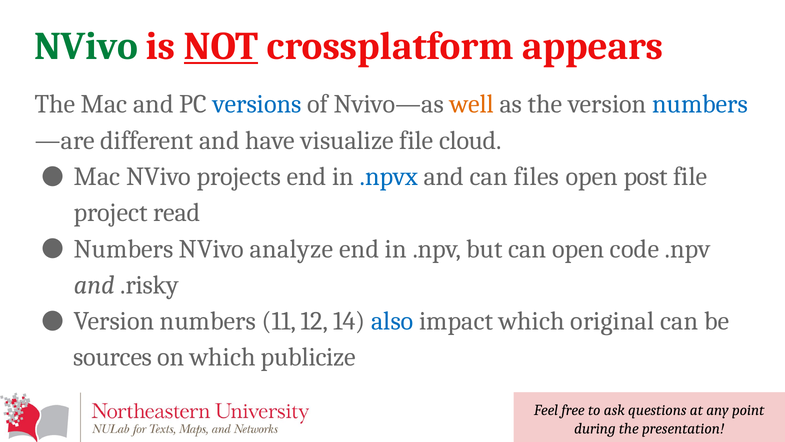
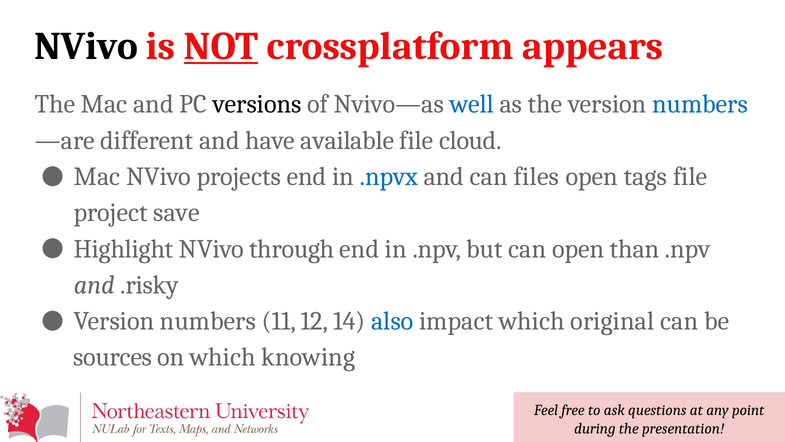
NVivo at (86, 46) colour: green -> black
versions colour: blue -> black
well colour: orange -> blue
visualize: visualize -> available
post: post -> tags
read: read -> save
Numbers at (124, 249): Numbers -> Highlight
analyze: analyze -> through
code: code -> than
publicize: publicize -> knowing
